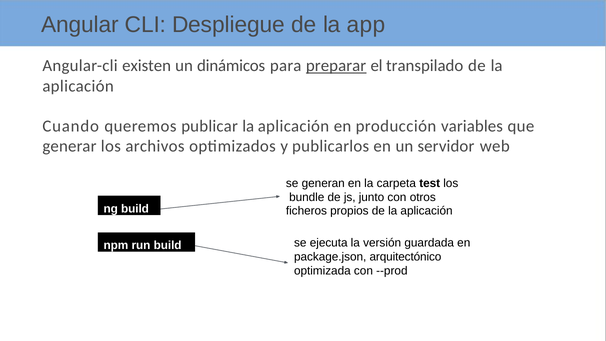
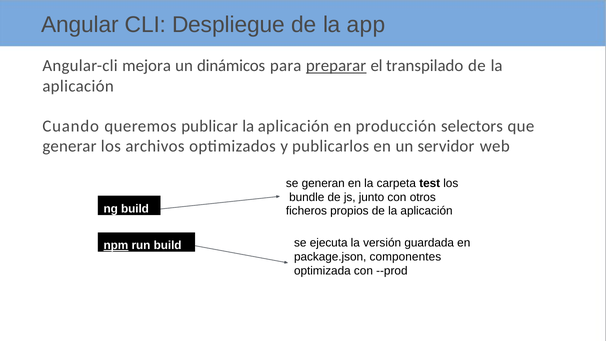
existen: existen -> mejora
variables: variables -> selectors
npm underline: none -> present
arquitectónico: arquitectónico -> componentes
